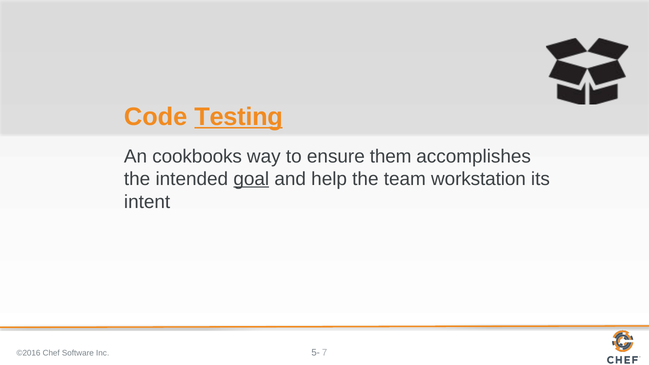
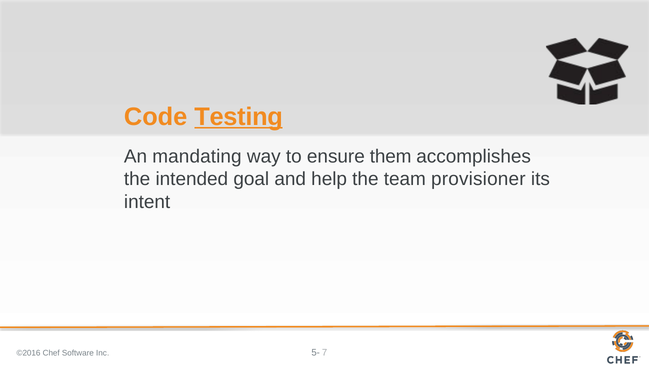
cookbooks: cookbooks -> mandating
goal underline: present -> none
workstation: workstation -> provisioner
